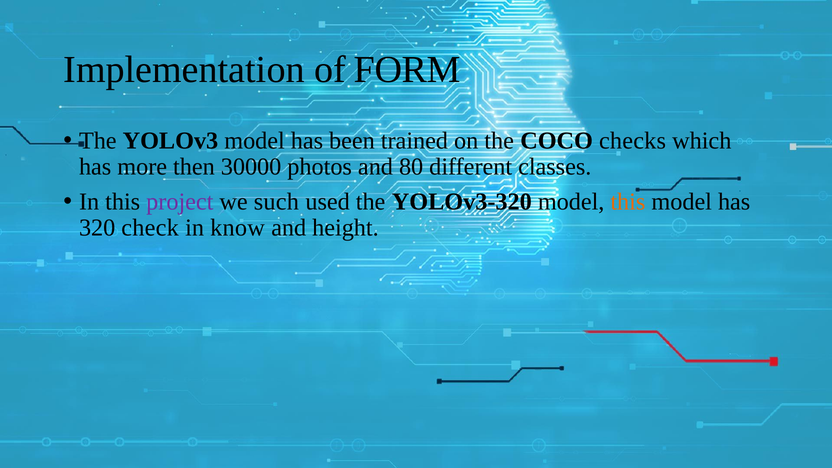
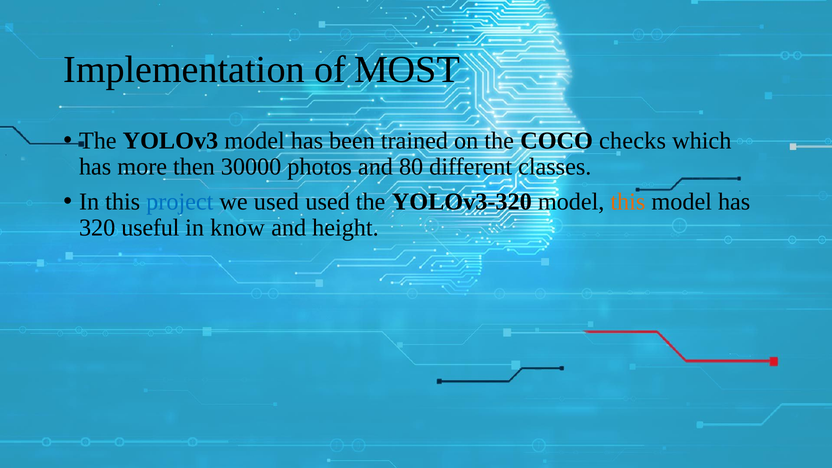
FORM: FORM -> MOST
project colour: purple -> blue
we such: such -> used
check: check -> useful
